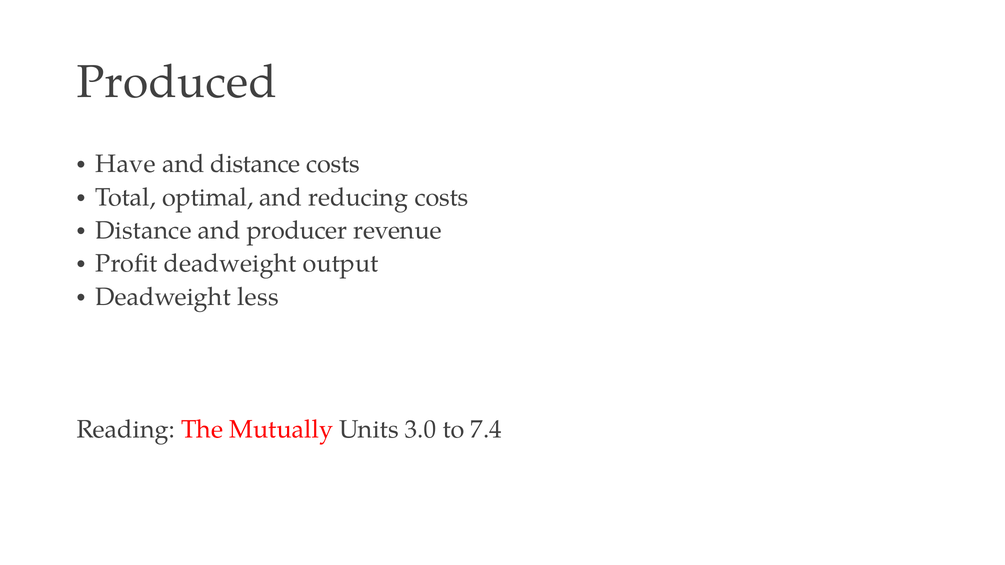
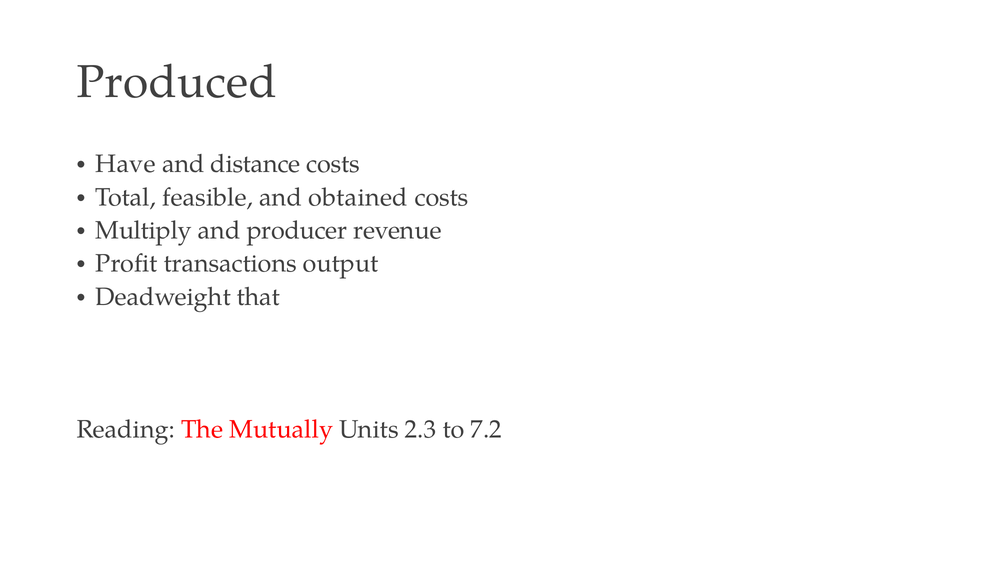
optimal: optimal -> feasible
reducing: reducing -> obtained
Distance at (144, 231): Distance -> Multiply
Profit deadweight: deadweight -> transactions
less: less -> that
3.0: 3.0 -> 2.3
7.4: 7.4 -> 7.2
